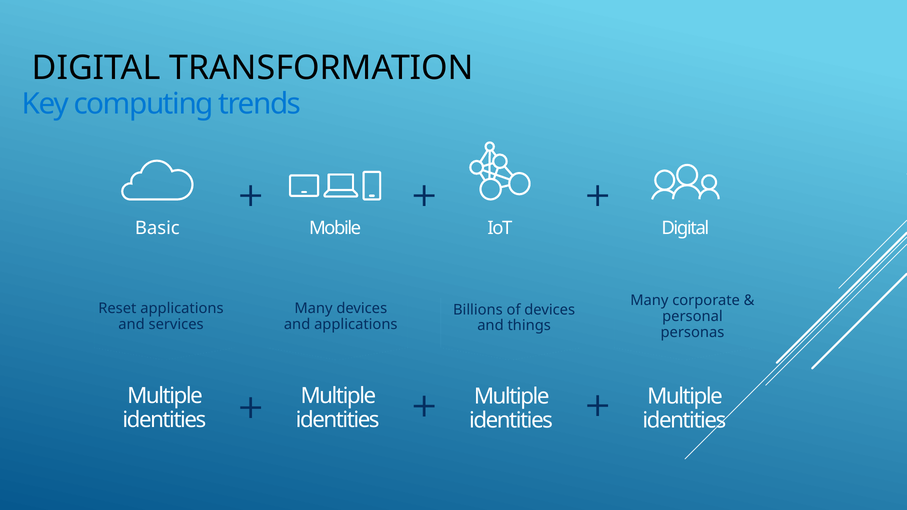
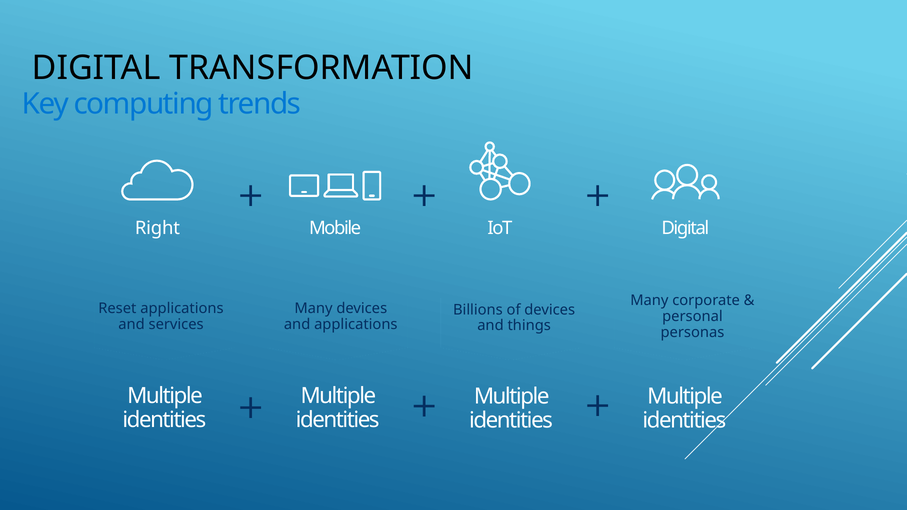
Basic: Basic -> Right
